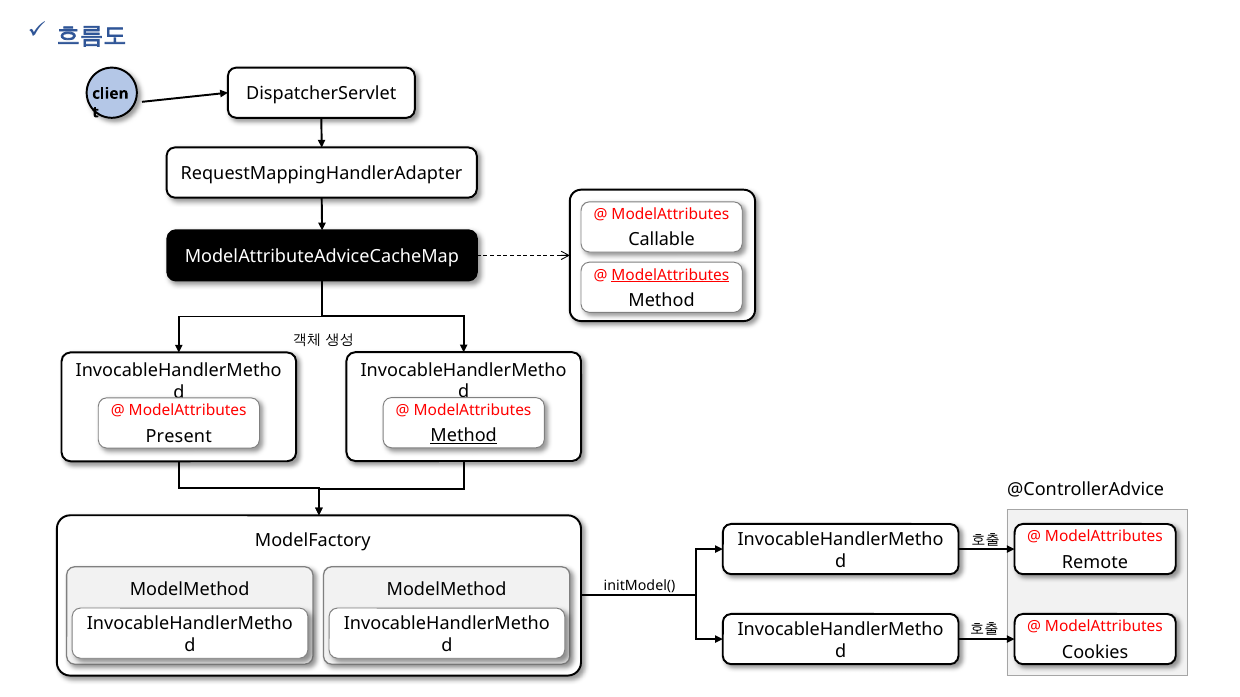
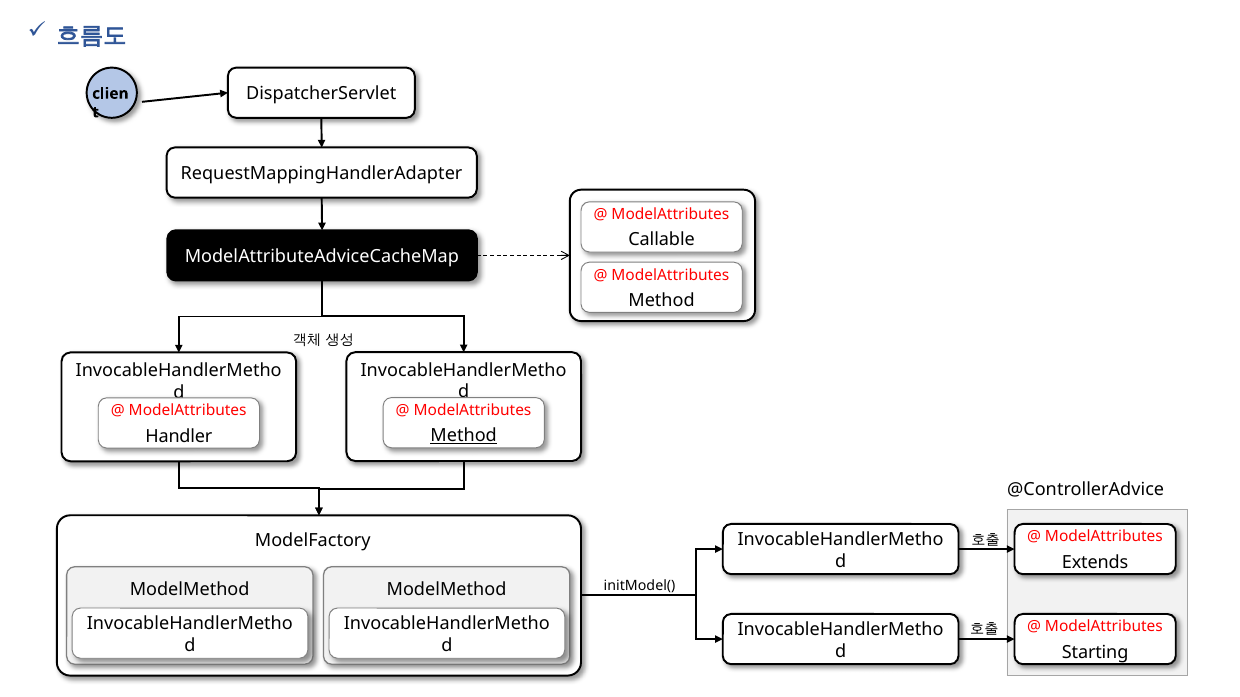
ModelAttributes at (670, 275) underline: present -> none
Present: Present -> Handler
Remote: Remote -> Extends
Cookies: Cookies -> Starting
